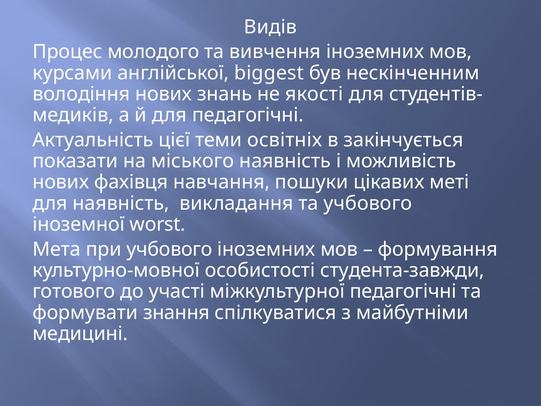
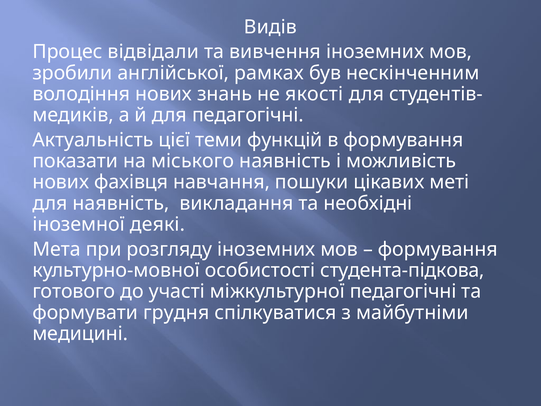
молодого: молодого -> відвідали
курсами: курсами -> зробили
biggest: biggest -> рамках
освітніх: освітніх -> функцій
в закінчується: закінчується -> формування
та учбового: учбового -> необхідні
worst: worst -> деякі
при учбового: учбового -> розгляду
студента-завжди: студента-завжди -> студента-підкова
знання: знання -> грудня
